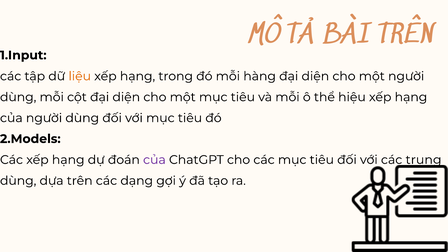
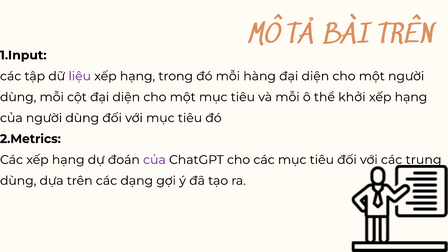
liệu colour: orange -> purple
hiệu: hiệu -> khởi
2.Models: 2.Models -> 2.Metrics
